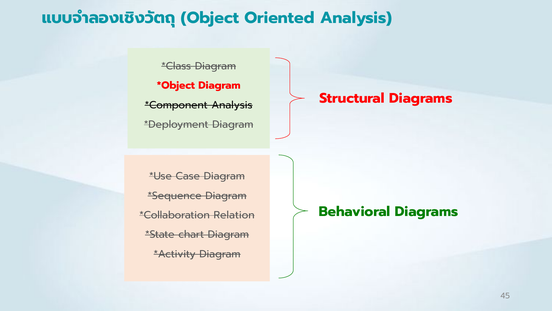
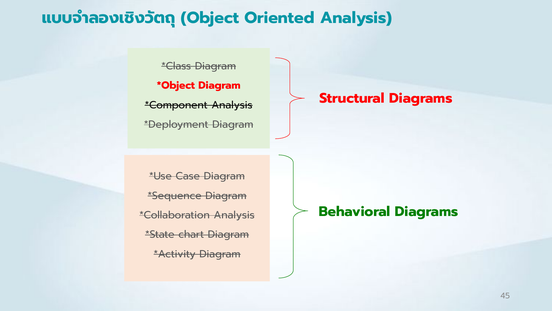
Relation at (234, 215): Relation -> Analysis
